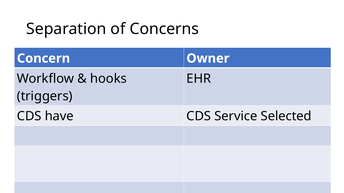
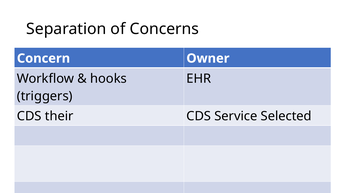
have: have -> their
